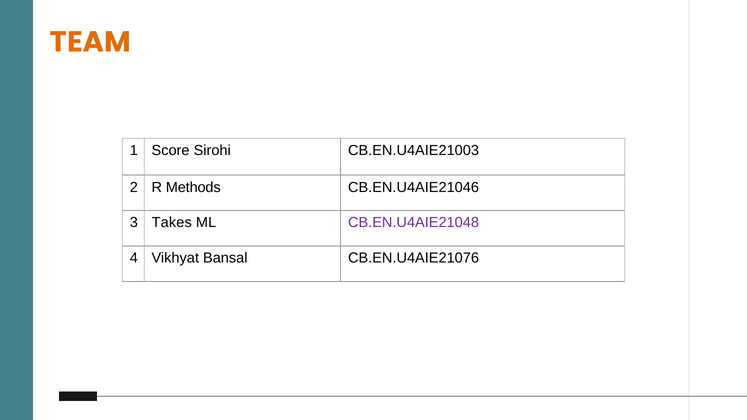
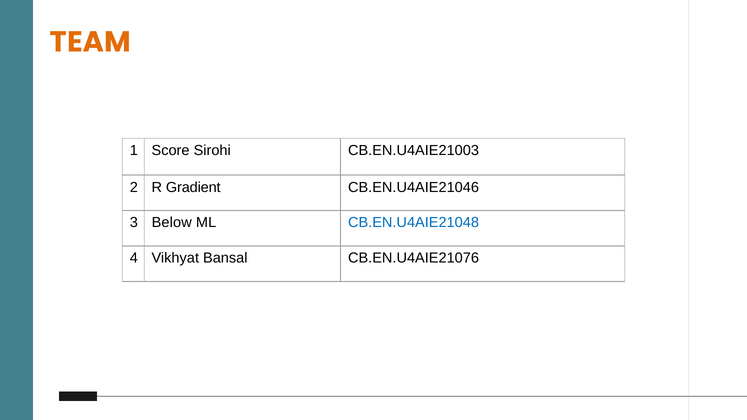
Methods: Methods -> Gradient
Takes: Takes -> Below
CB.EN.U4AIE21048 colour: purple -> blue
